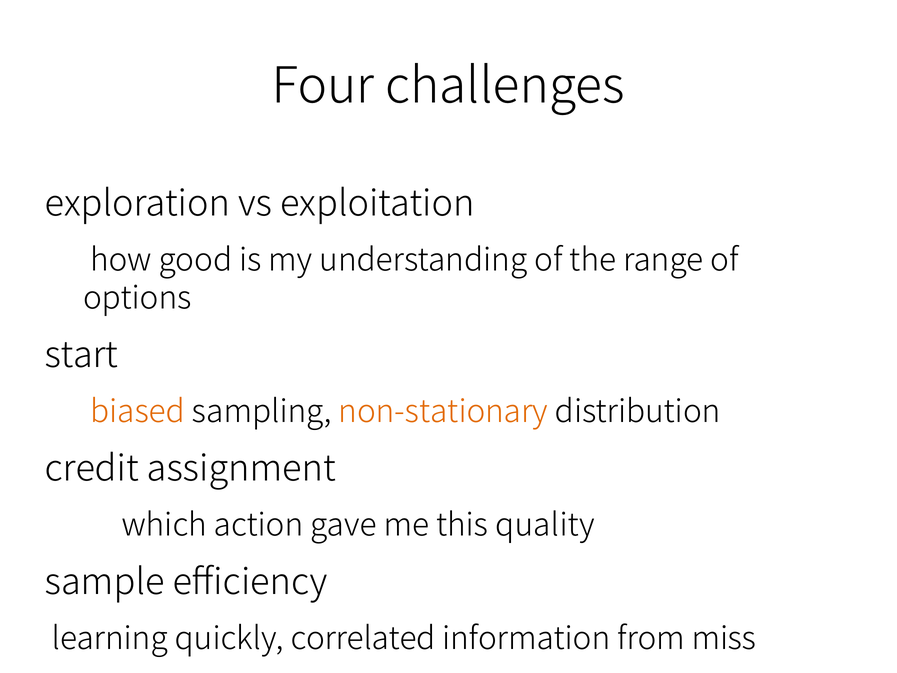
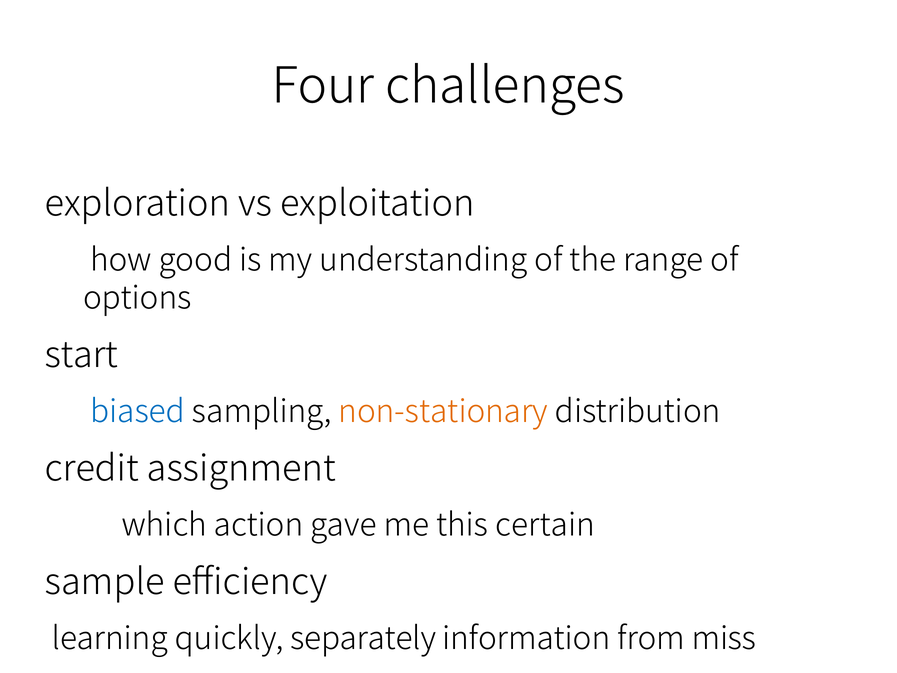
biased colour: orange -> blue
quality: quality -> certain
correlated: correlated -> separately
